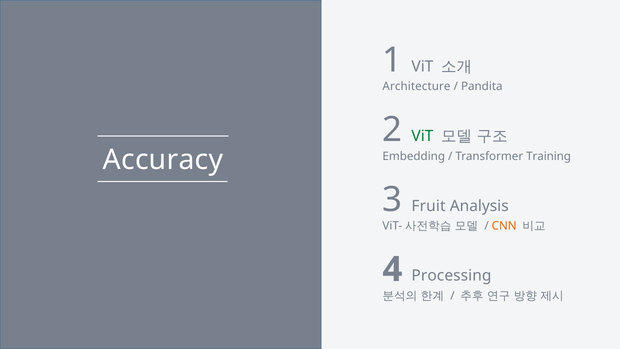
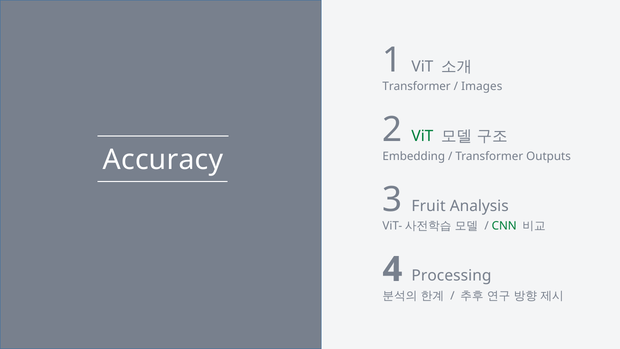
Architecture at (417, 86): Architecture -> Transformer
Pandita: Pandita -> Images
Training: Training -> Outputs
CNN colour: orange -> green
